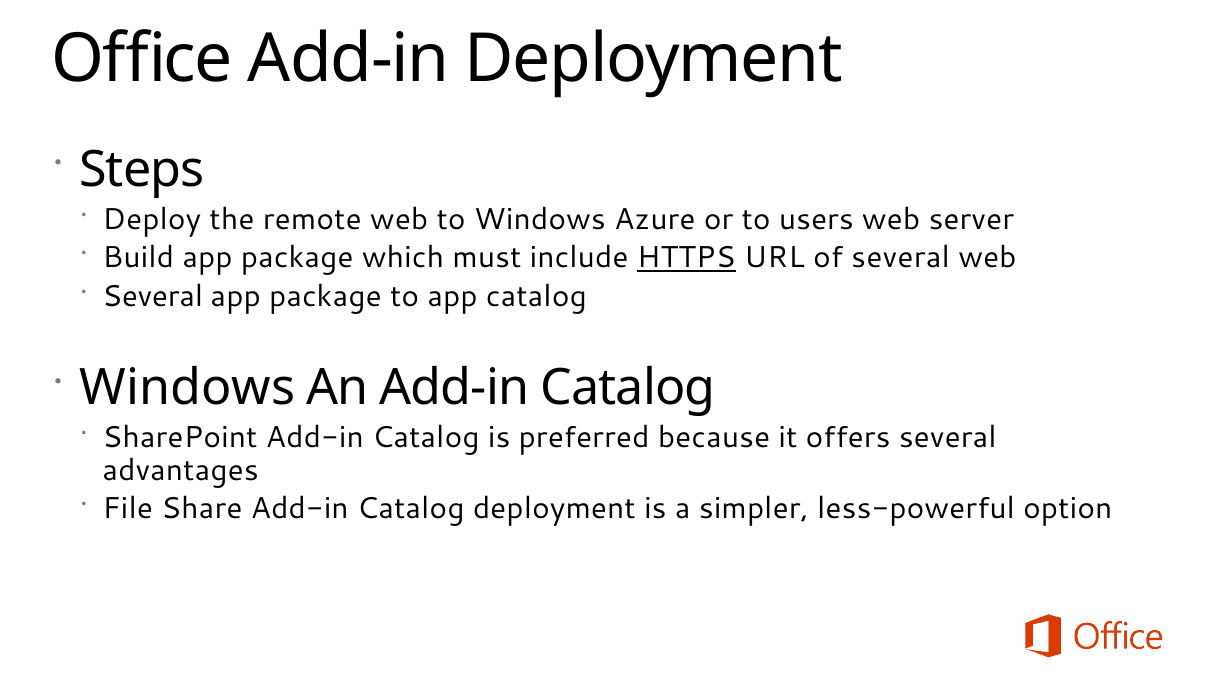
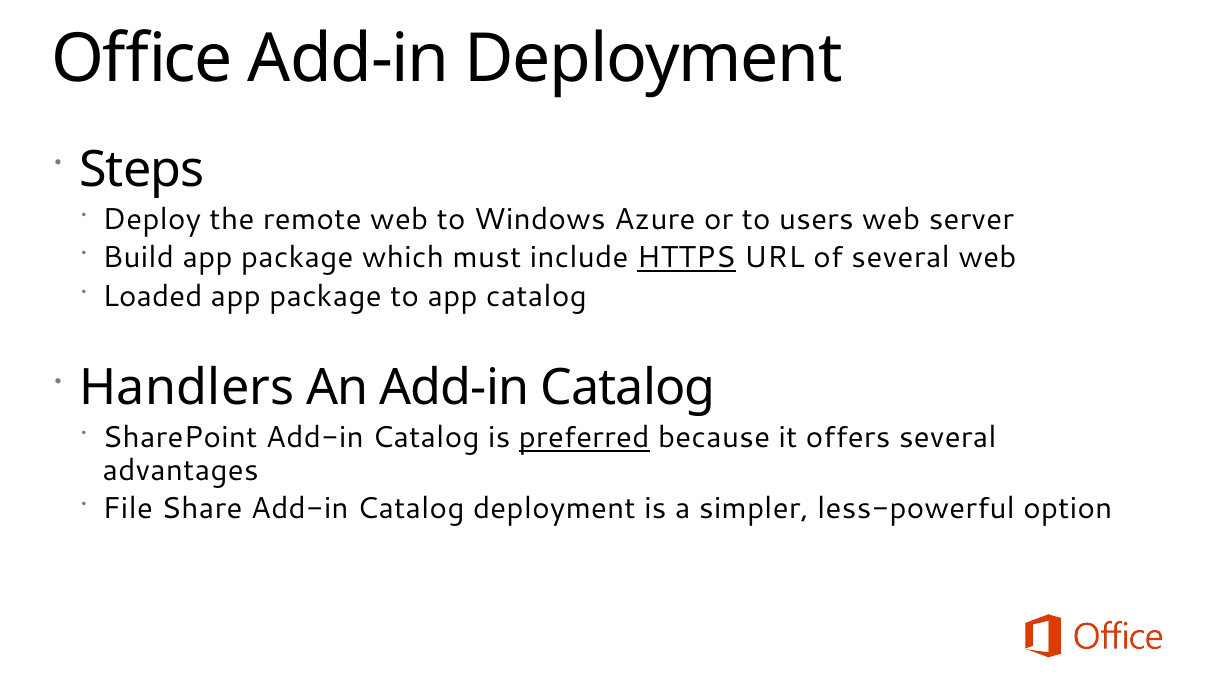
Several at (153, 297): Several -> Loaded
Windows at (187, 388): Windows -> Handlers
preferred underline: none -> present
